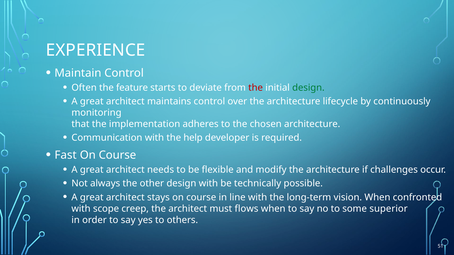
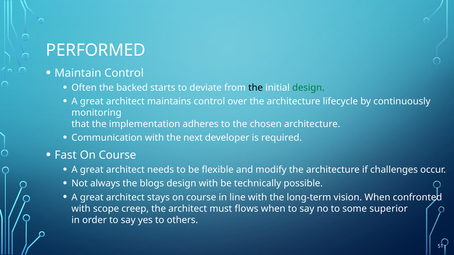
EXPERIENCE: EXPERIENCE -> PERFORMED
feature: feature -> backed
the at (256, 88) colour: red -> black
help: help -> next
other: other -> blogs
